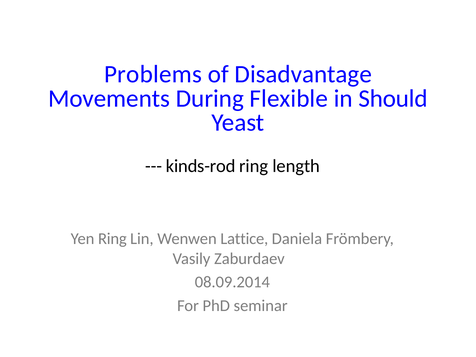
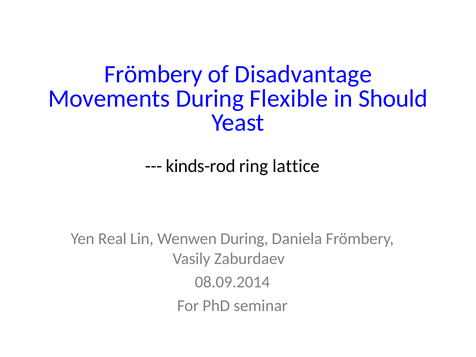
Problems at (153, 74): Problems -> Frömbery
length: length -> lattice
Yen Ring: Ring -> Real
Wenwen Lattice: Lattice -> During
